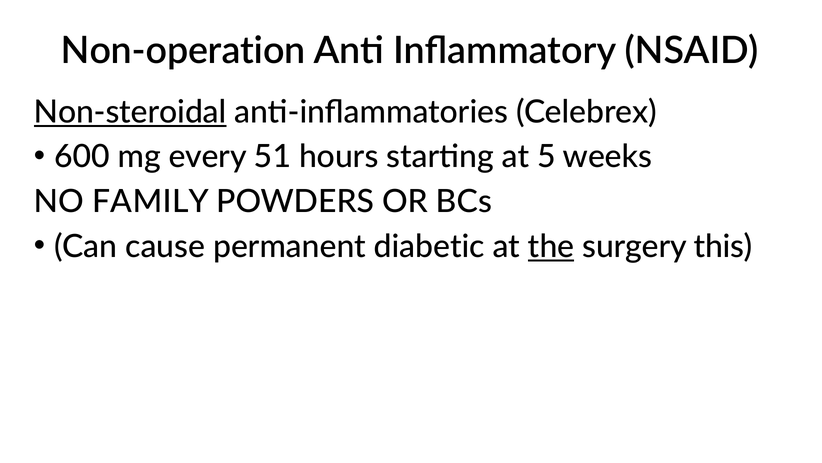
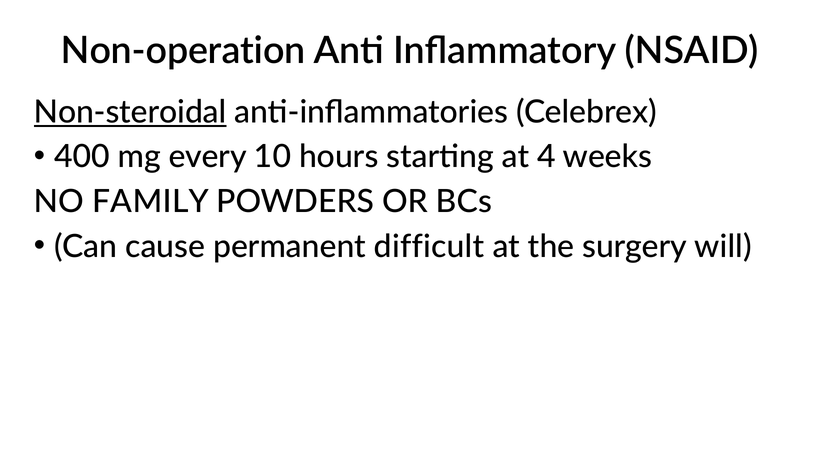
600: 600 -> 400
51: 51 -> 10
5: 5 -> 4
diabetic: diabetic -> difficult
the underline: present -> none
this: this -> will
